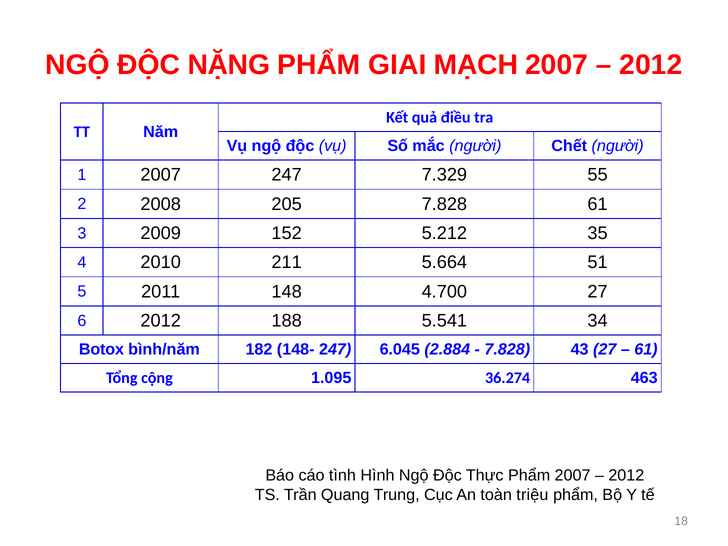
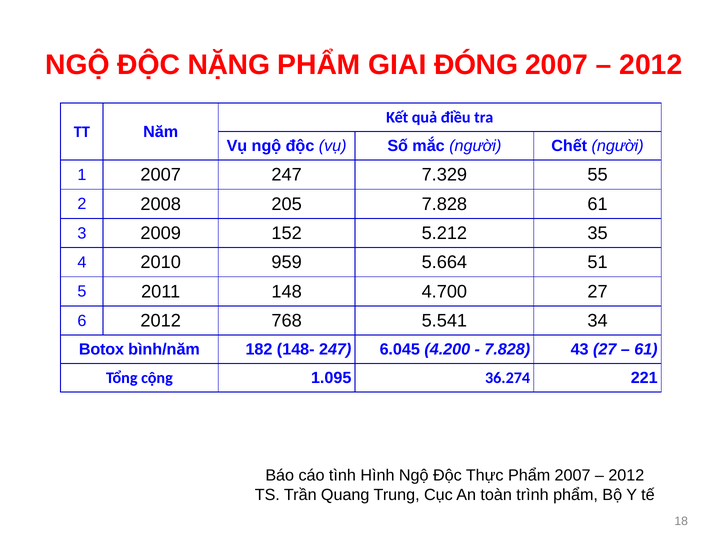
MẠCH: MẠCH -> ĐÓNG
211: 211 -> 959
188: 188 -> 768
2.884: 2.884 -> 4.200
463: 463 -> 221
triệu: triệu -> trình
